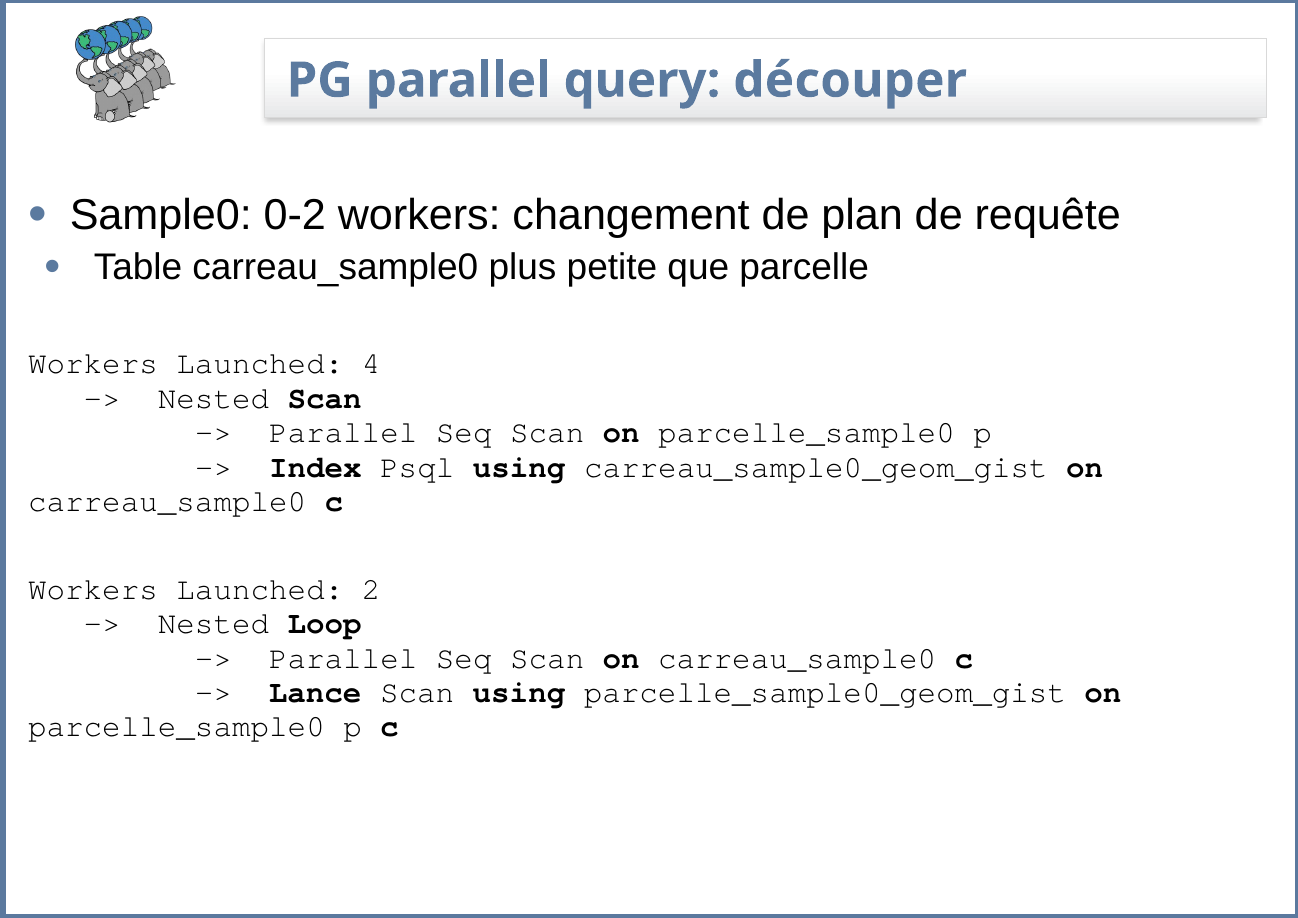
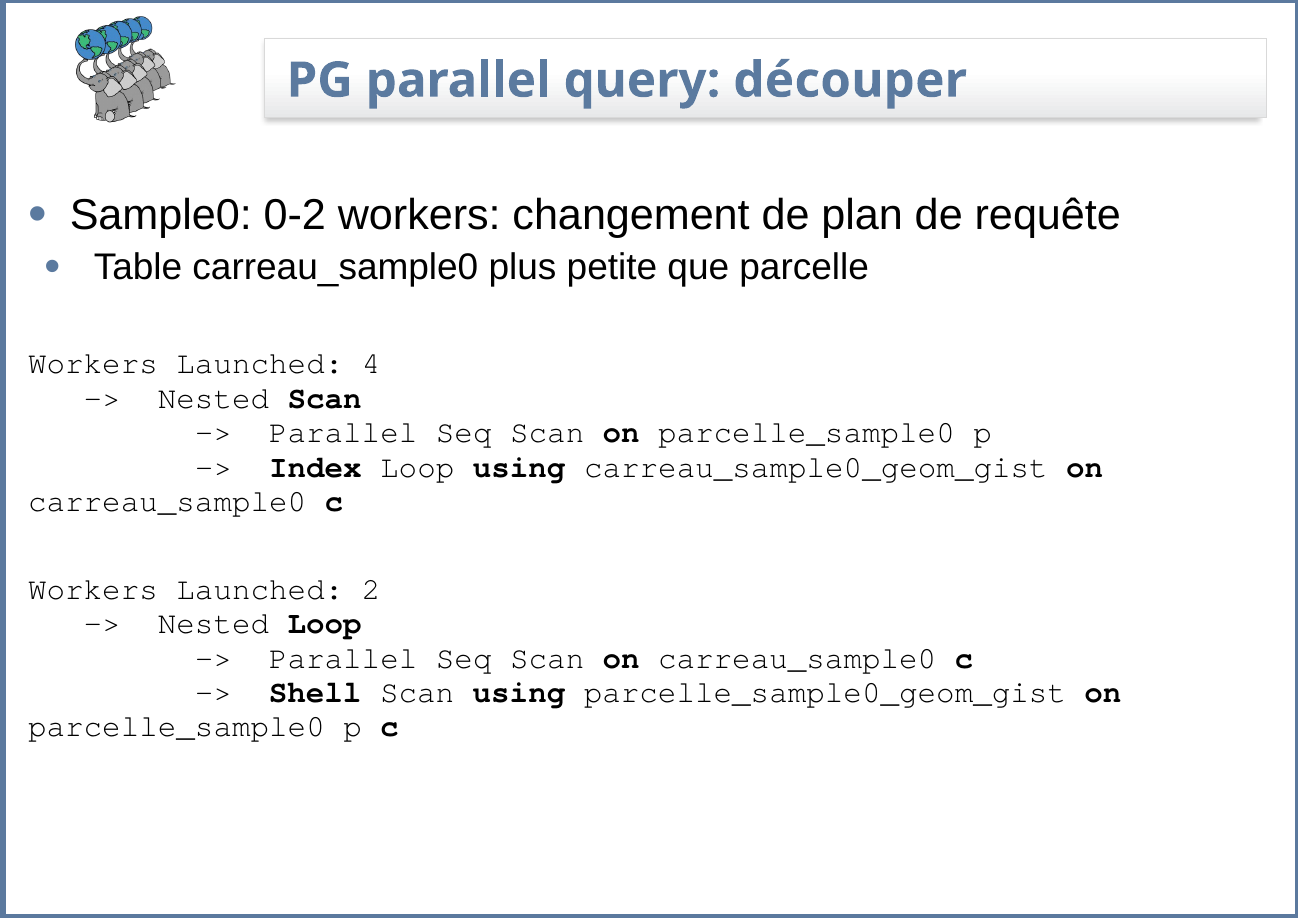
Index Psql: Psql -> Loop
Lance: Lance -> Shell
